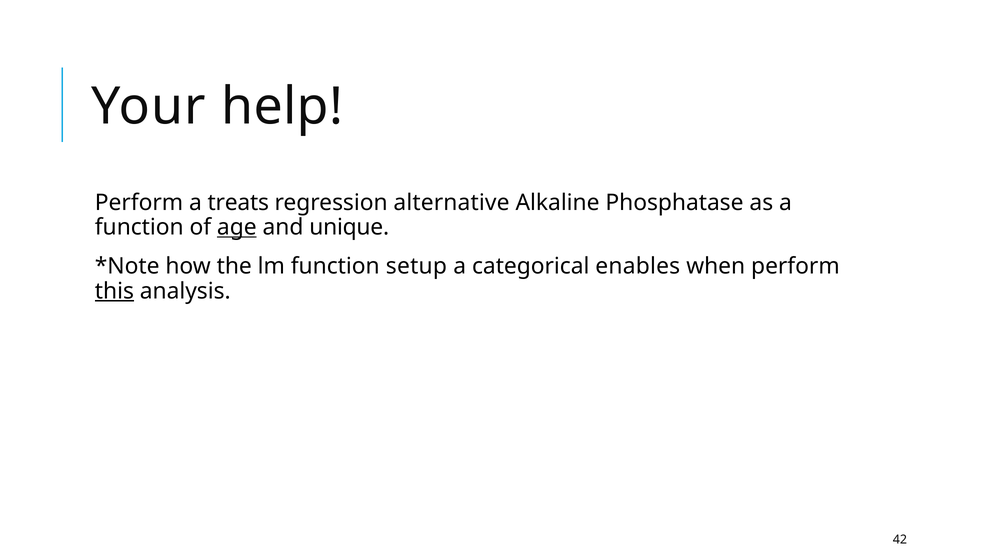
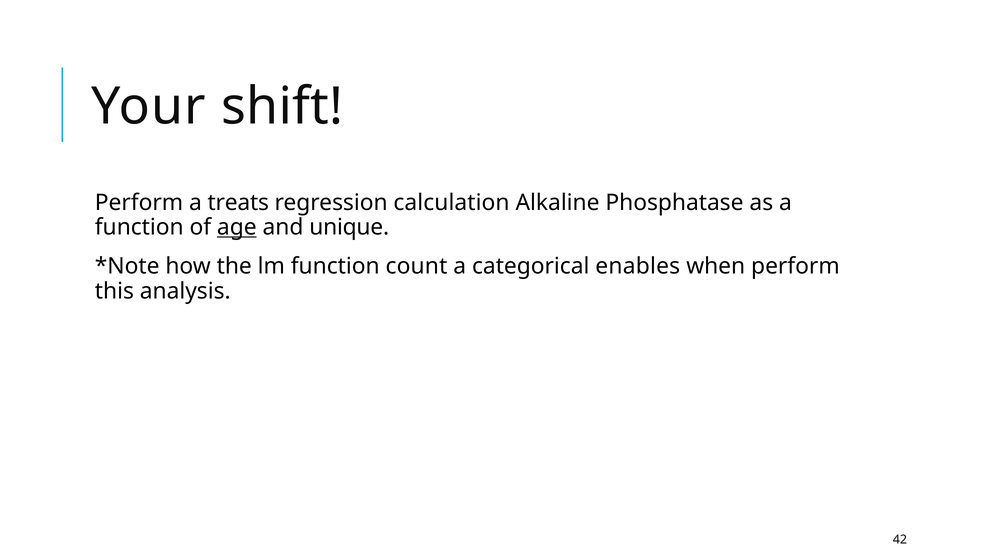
help: help -> shift
alternative: alternative -> calculation
setup: setup -> count
this underline: present -> none
